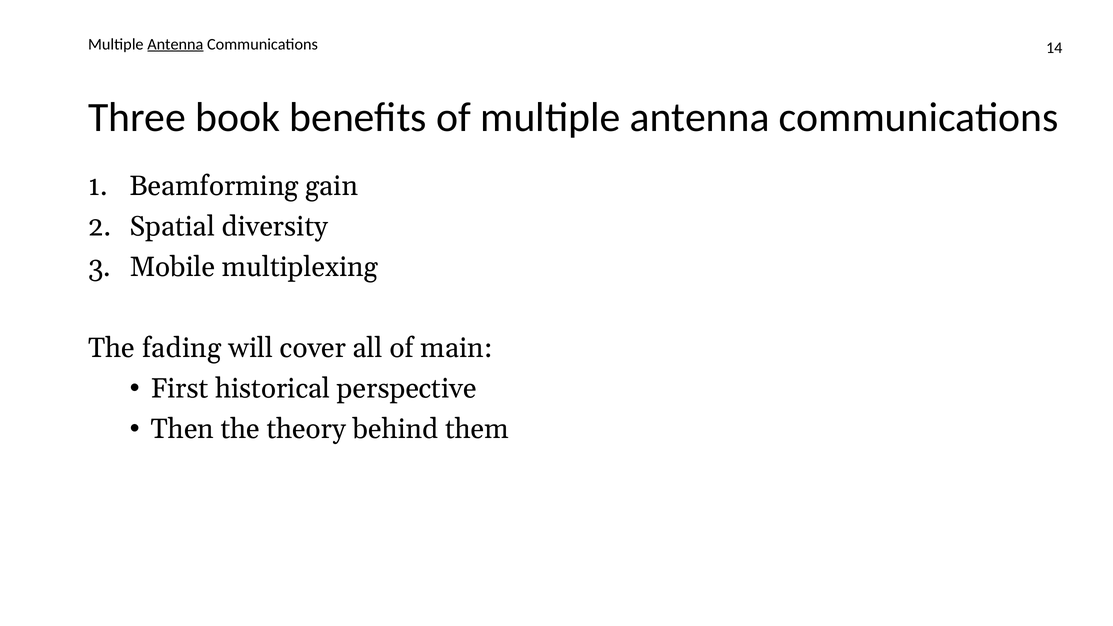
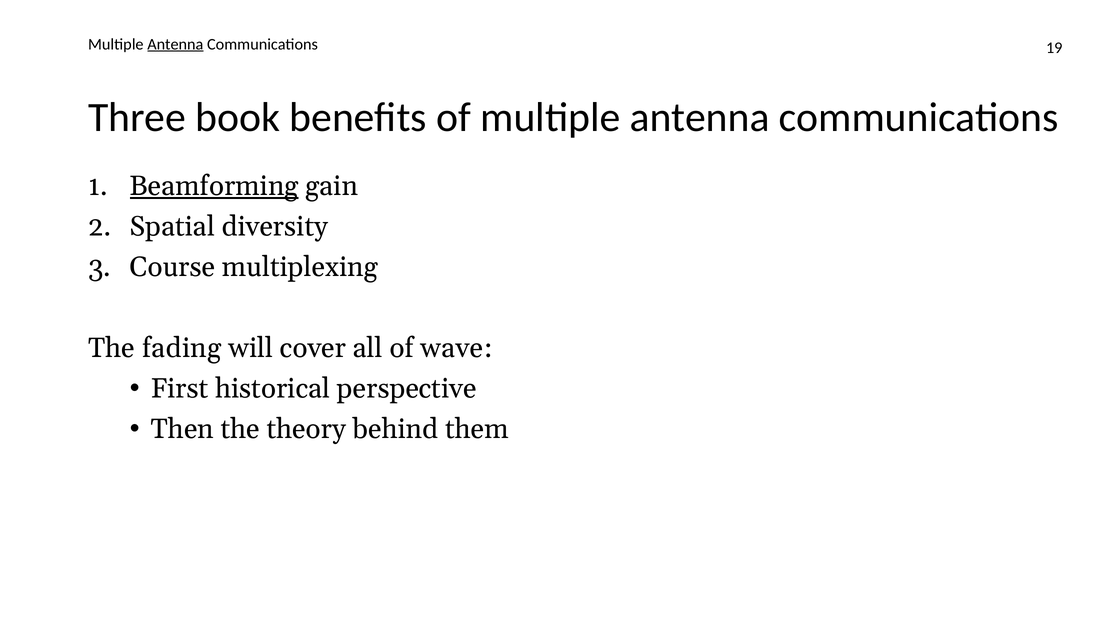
14: 14 -> 19
Beamforming underline: none -> present
Mobile: Mobile -> Course
main: main -> wave
